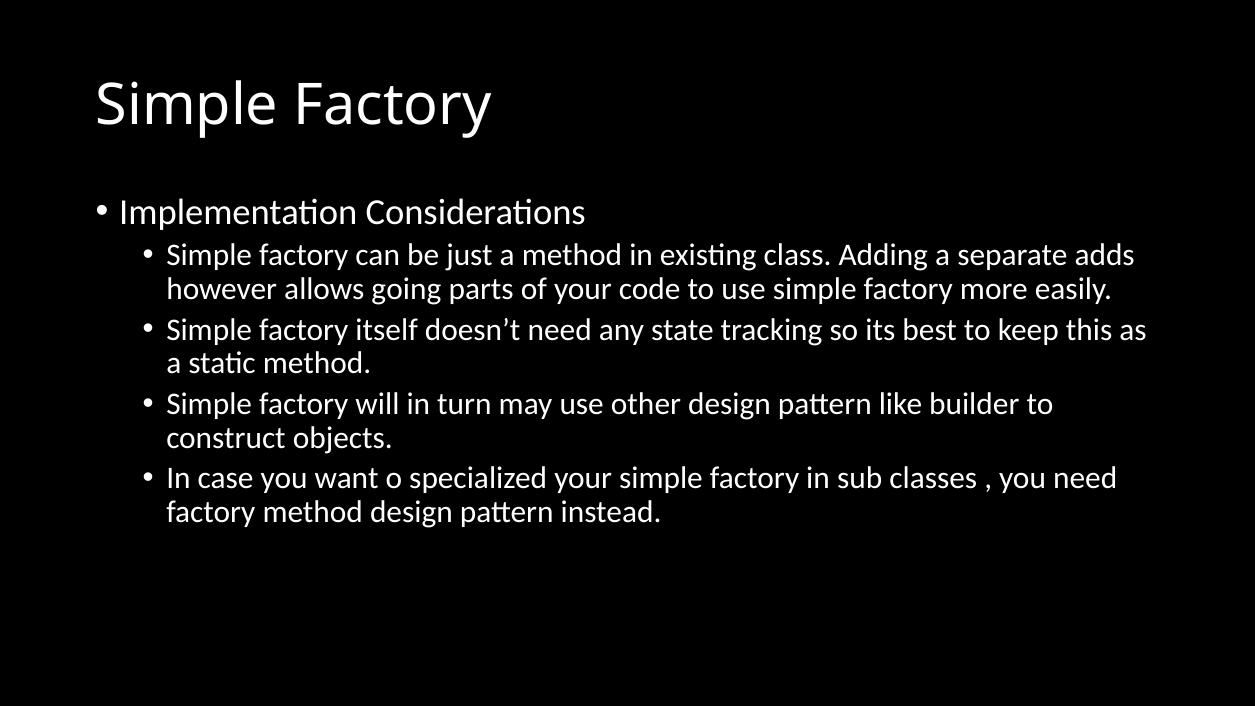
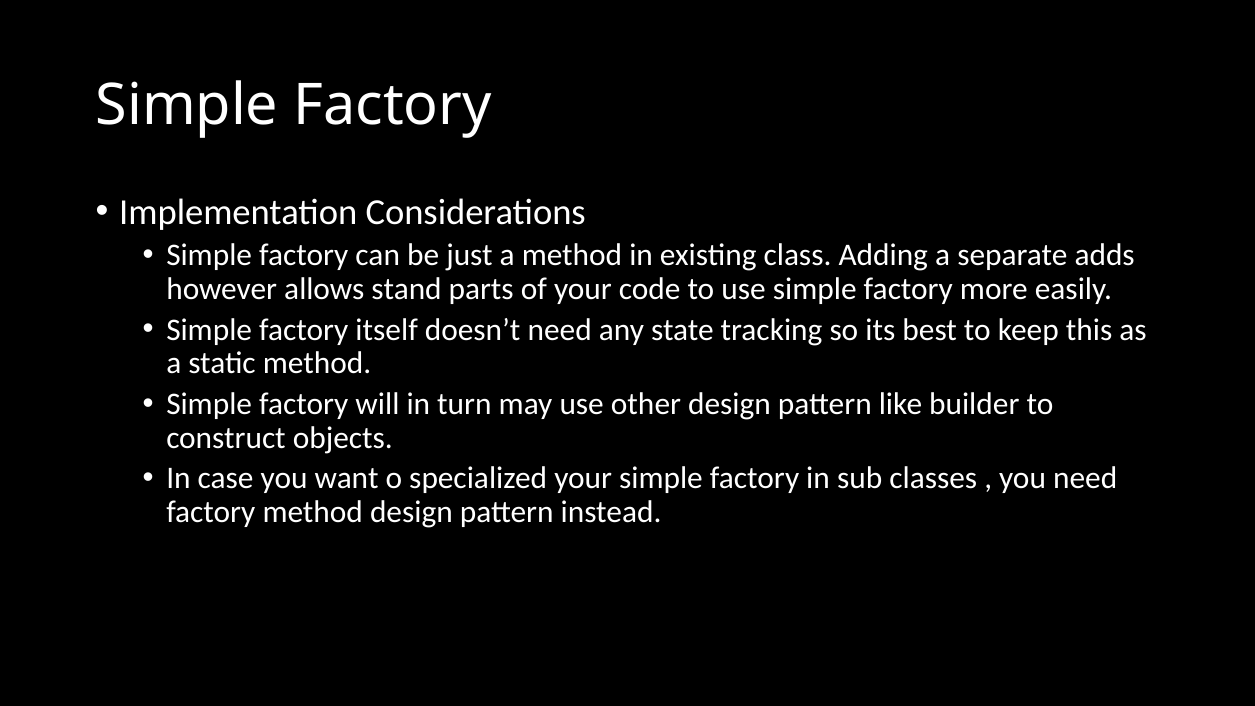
going: going -> stand
